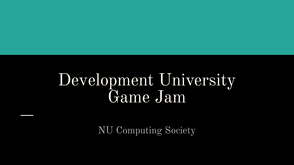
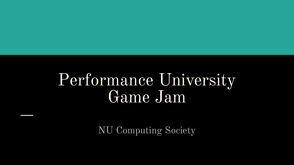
Development: Development -> Performance
